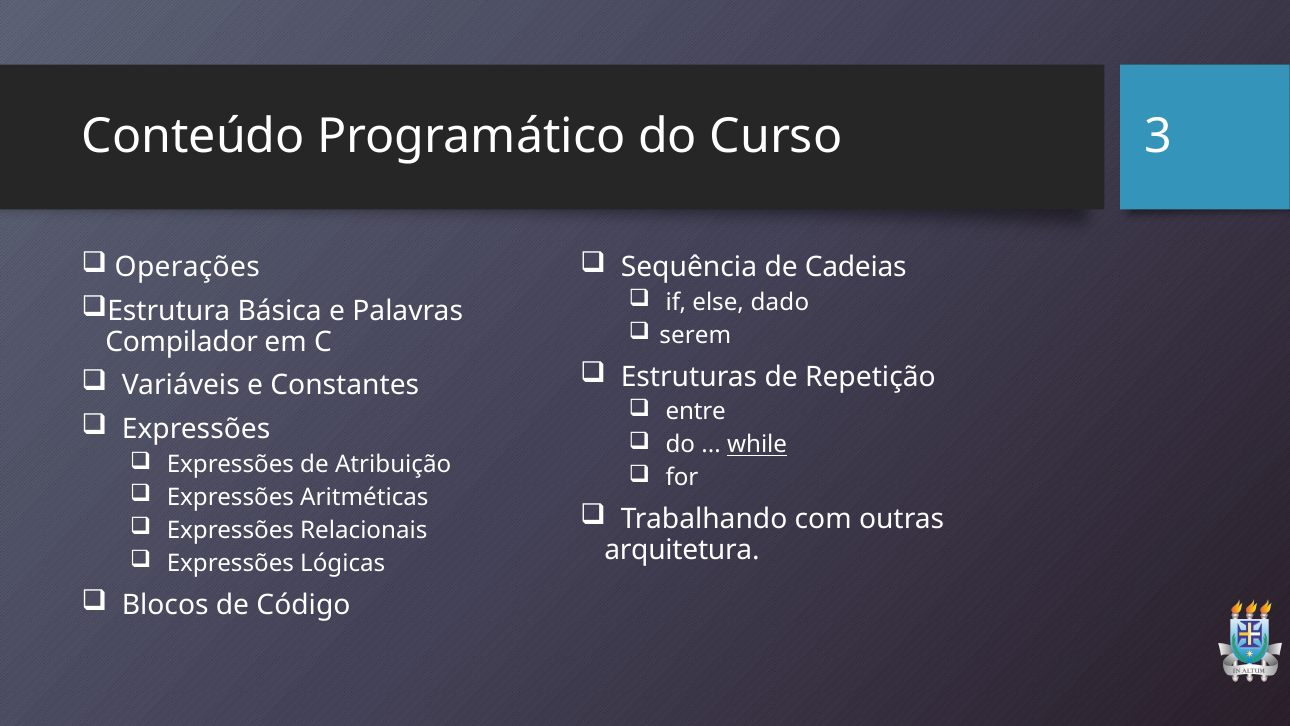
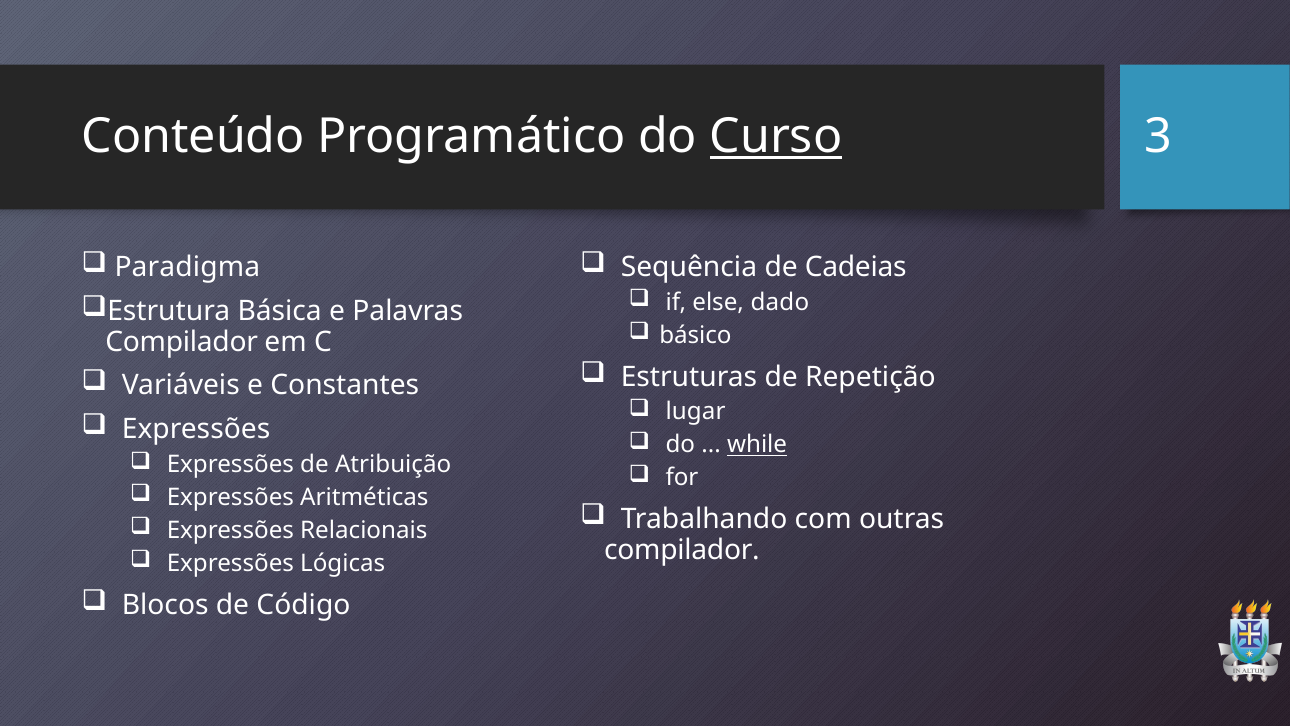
Curso underline: none -> present
Operações: Operações -> Paradigma
serem: serem -> básico
entre: entre -> lugar
arquitetura at (682, 550): arquitetura -> compilador
